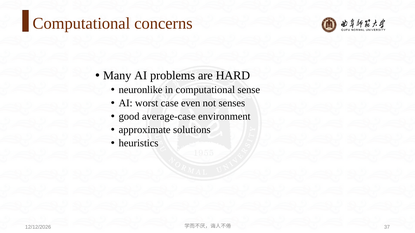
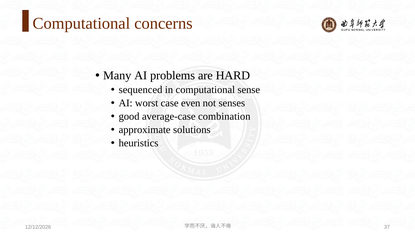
neuronlike: neuronlike -> sequenced
environment: environment -> combination
